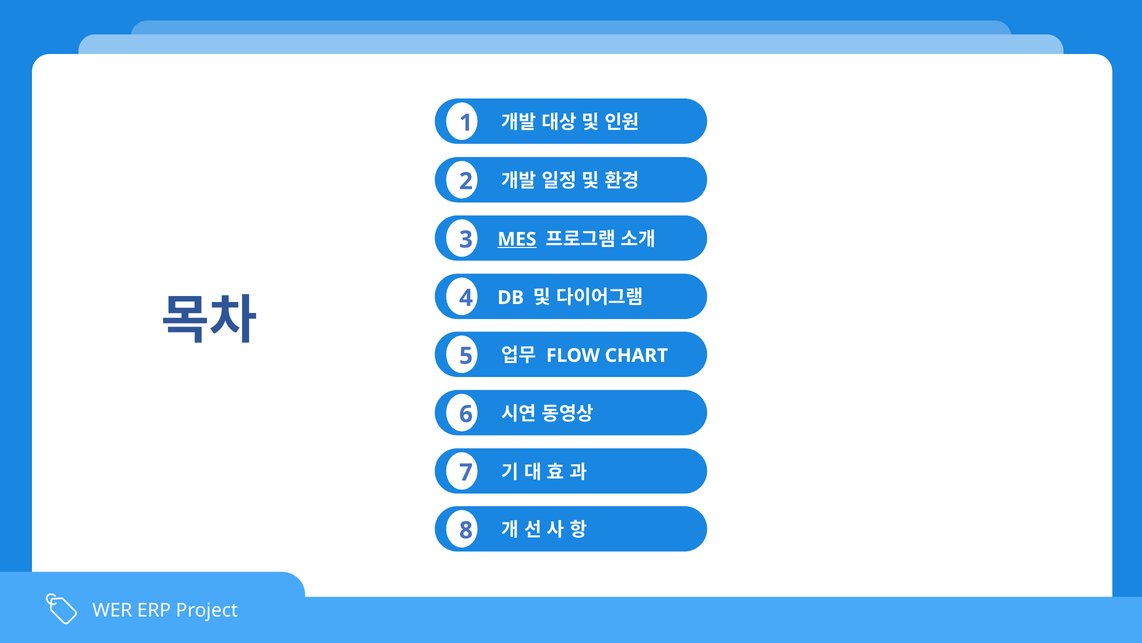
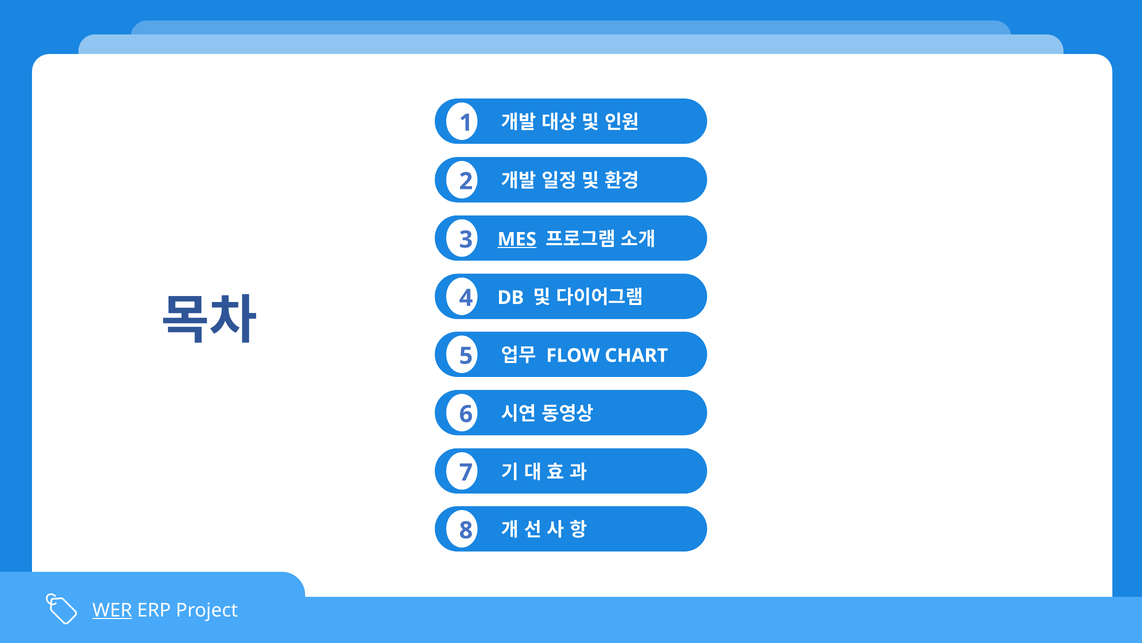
WER underline: none -> present
